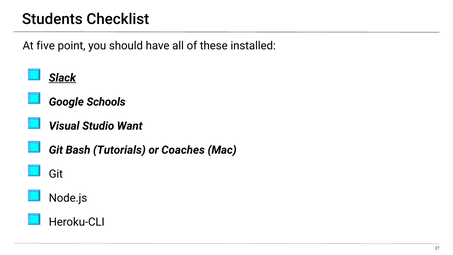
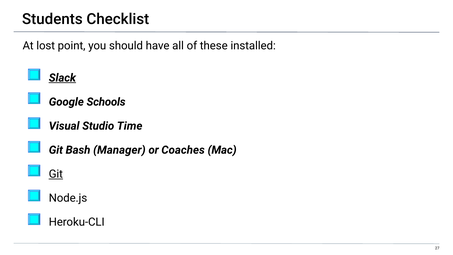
five: five -> lost
Want: Want -> Time
Tutorials: Tutorials -> Manager
Git at (56, 174) underline: none -> present
